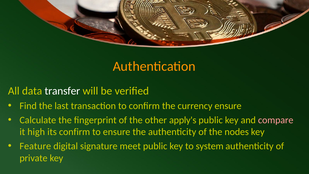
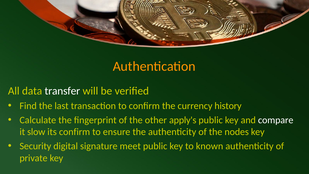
currency ensure: ensure -> history
compare colour: pink -> white
high: high -> slow
Feature: Feature -> Security
system: system -> known
